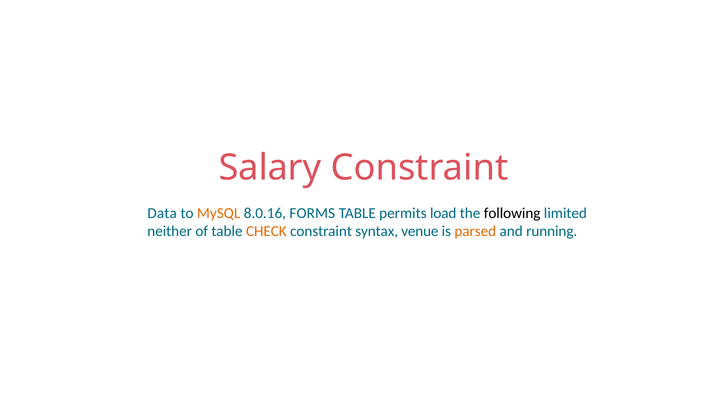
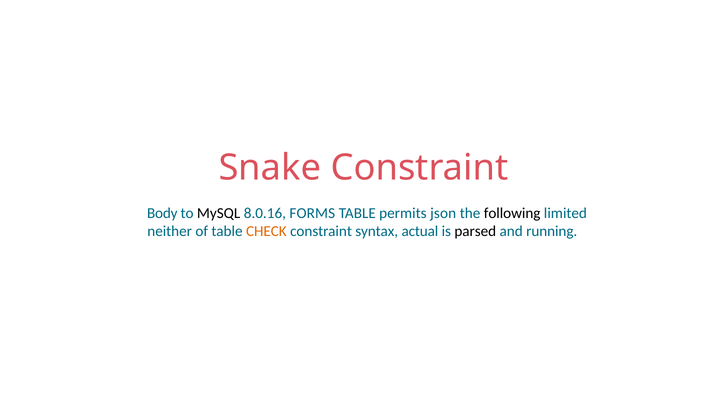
Salary: Salary -> Snake
Data: Data -> Body
MySQL colour: orange -> black
load: load -> json
venue: venue -> actual
parsed colour: orange -> black
